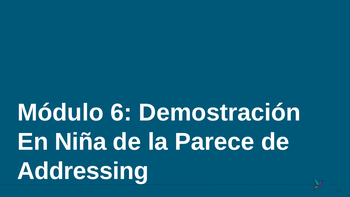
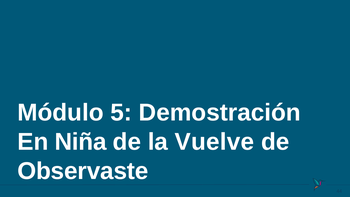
6: 6 -> 5
Parece: Parece -> Vuelve
Addressing: Addressing -> Observaste
